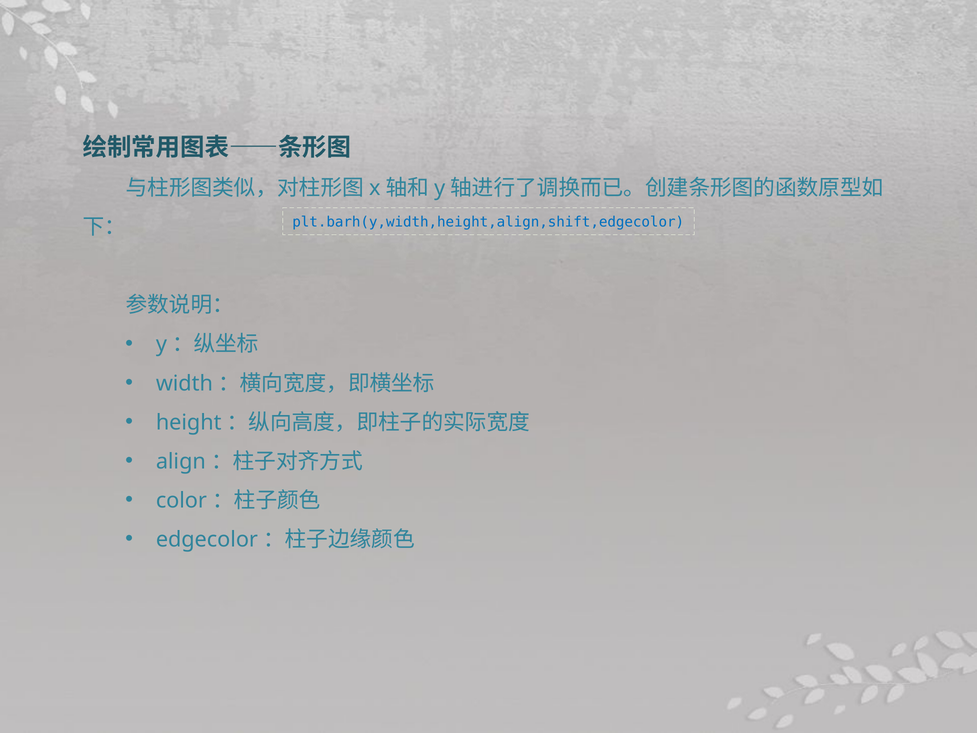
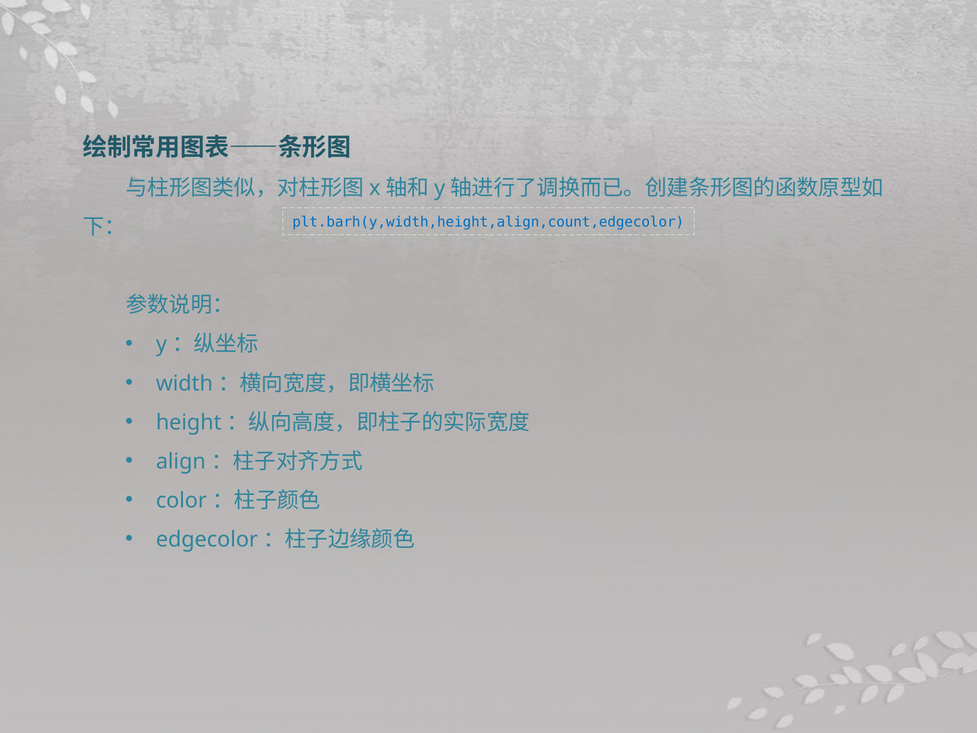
plt.barh(y,width,height,align,shift,edgecolor: plt.barh(y,width,height,align,shift,edgecolor -> plt.barh(y,width,height,align,count,edgecolor
